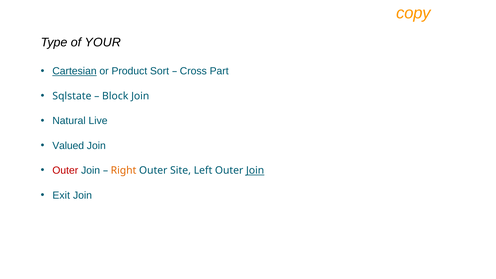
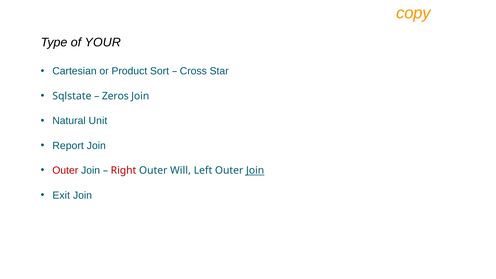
Cartesian underline: present -> none
Part: Part -> Star
Block: Block -> Zeros
Live: Live -> Unit
Valued: Valued -> Report
Right colour: orange -> red
Site: Site -> Will
